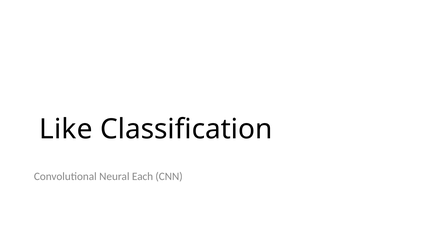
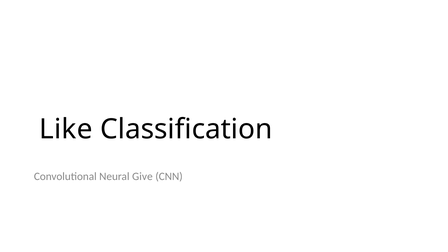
Each: Each -> Give
